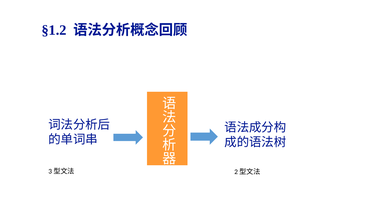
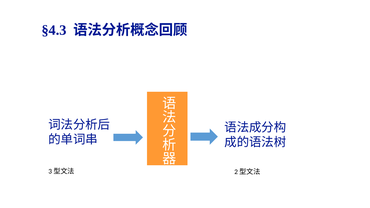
§1.2: §1.2 -> §4.3
